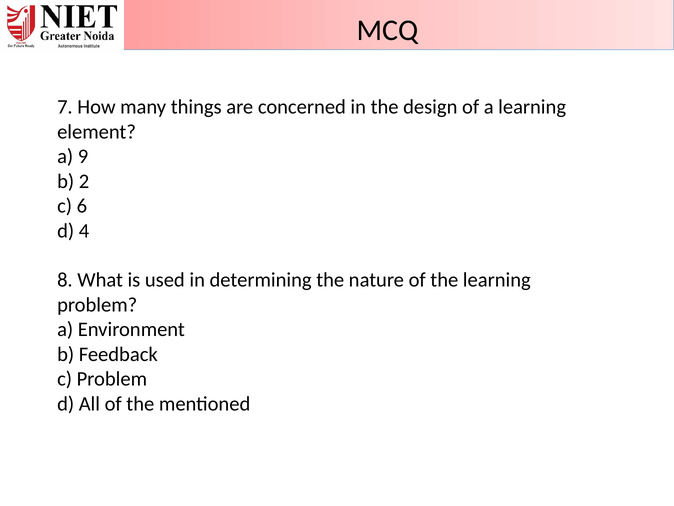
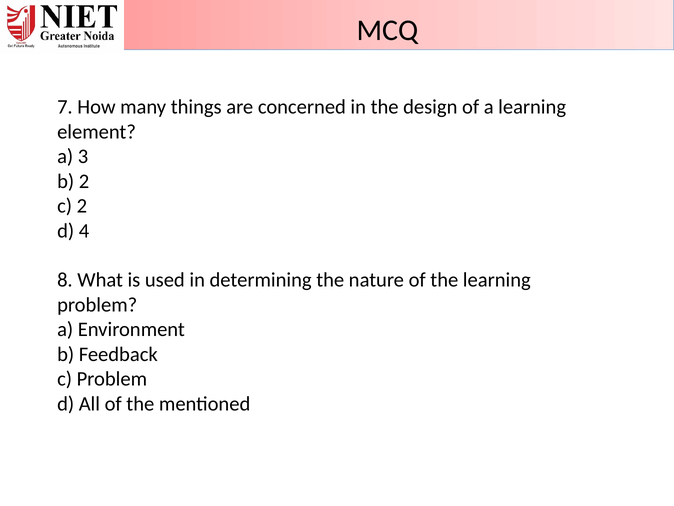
9: 9 -> 3
c 6: 6 -> 2
